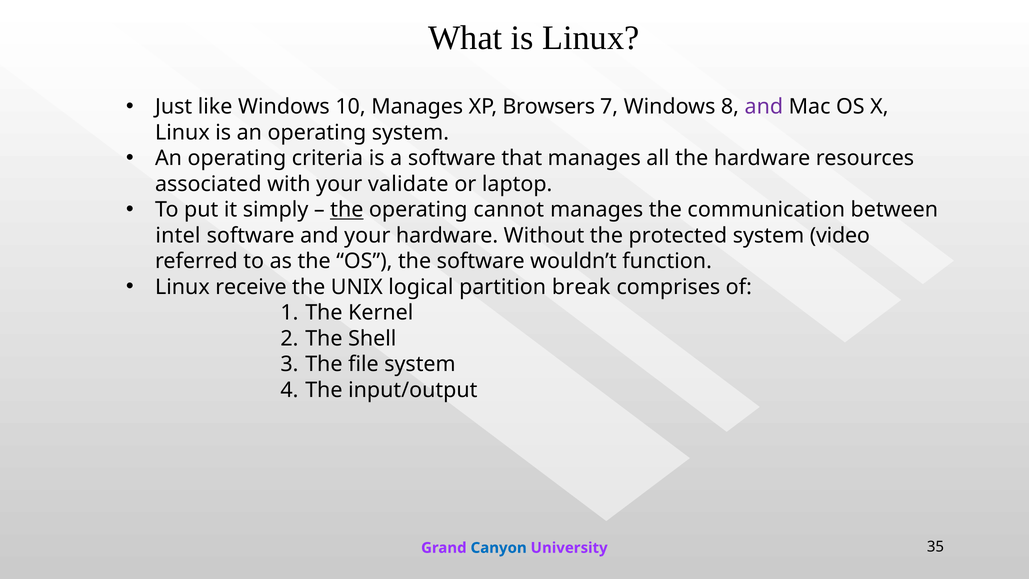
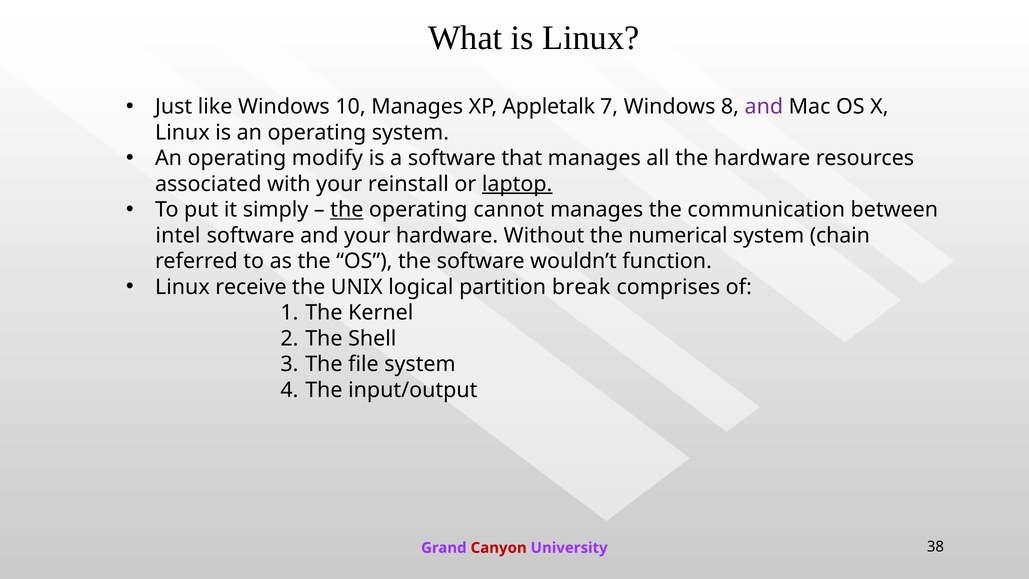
Browsers: Browsers -> Appletalk
criteria: criteria -> modify
validate: validate -> reinstall
laptop underline: none -> present
protected: protected -> numerical
video: video -> chain
Canyon colour: blue -> red
35: 35 -> 38
